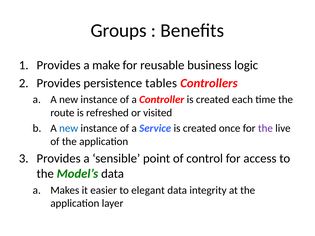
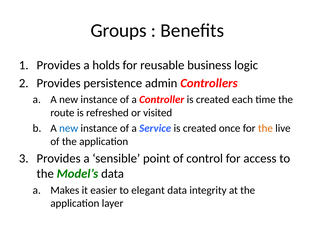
make: make -> holds
tables: tables -> admin
the at (265, 128) colour: purple -> orange
